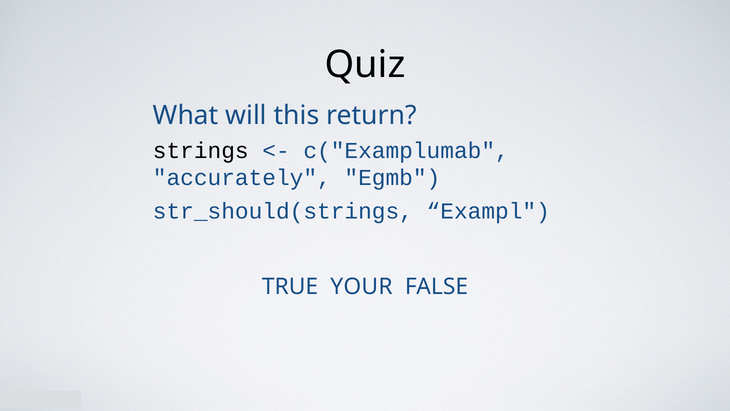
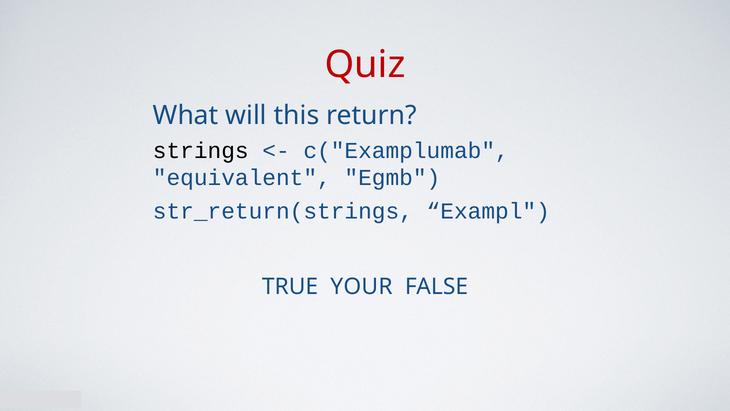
Quiz colour: black -> red
accurately: accurately -> equivalent
str_should(strings: str_should(strings -> str_return(strings
